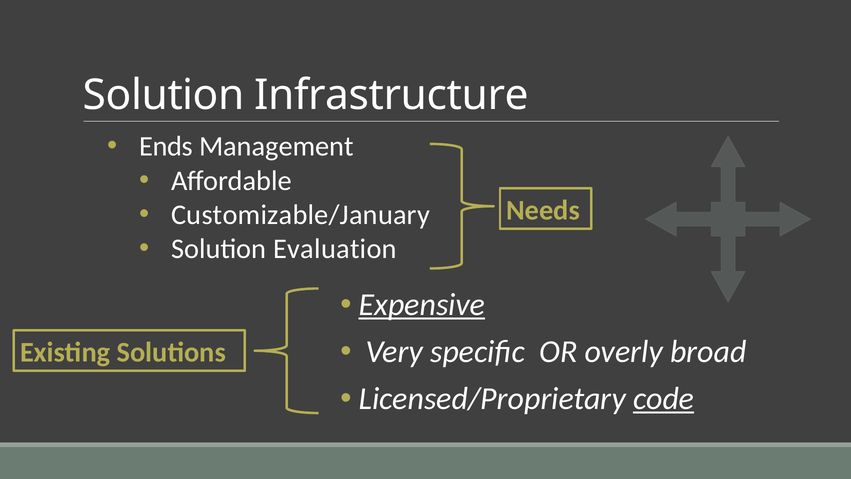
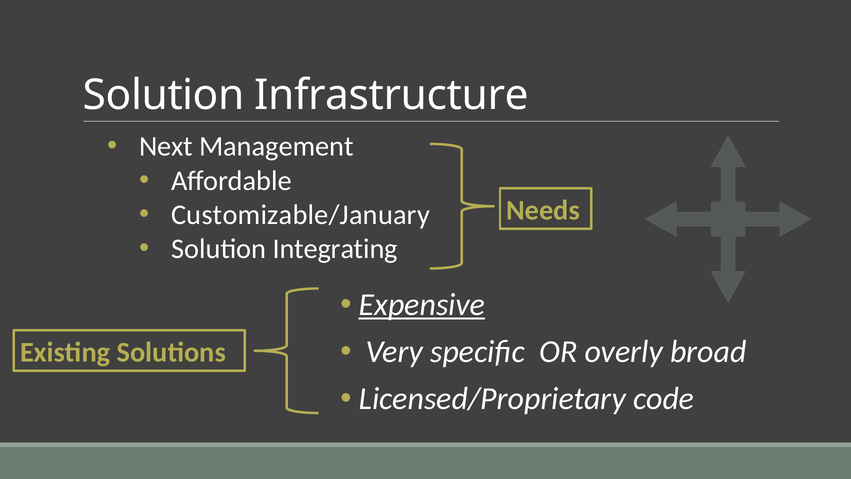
Ends: Ends -> Next
Evaluation: Evaluation -> Integrating
code underline: present -> none
